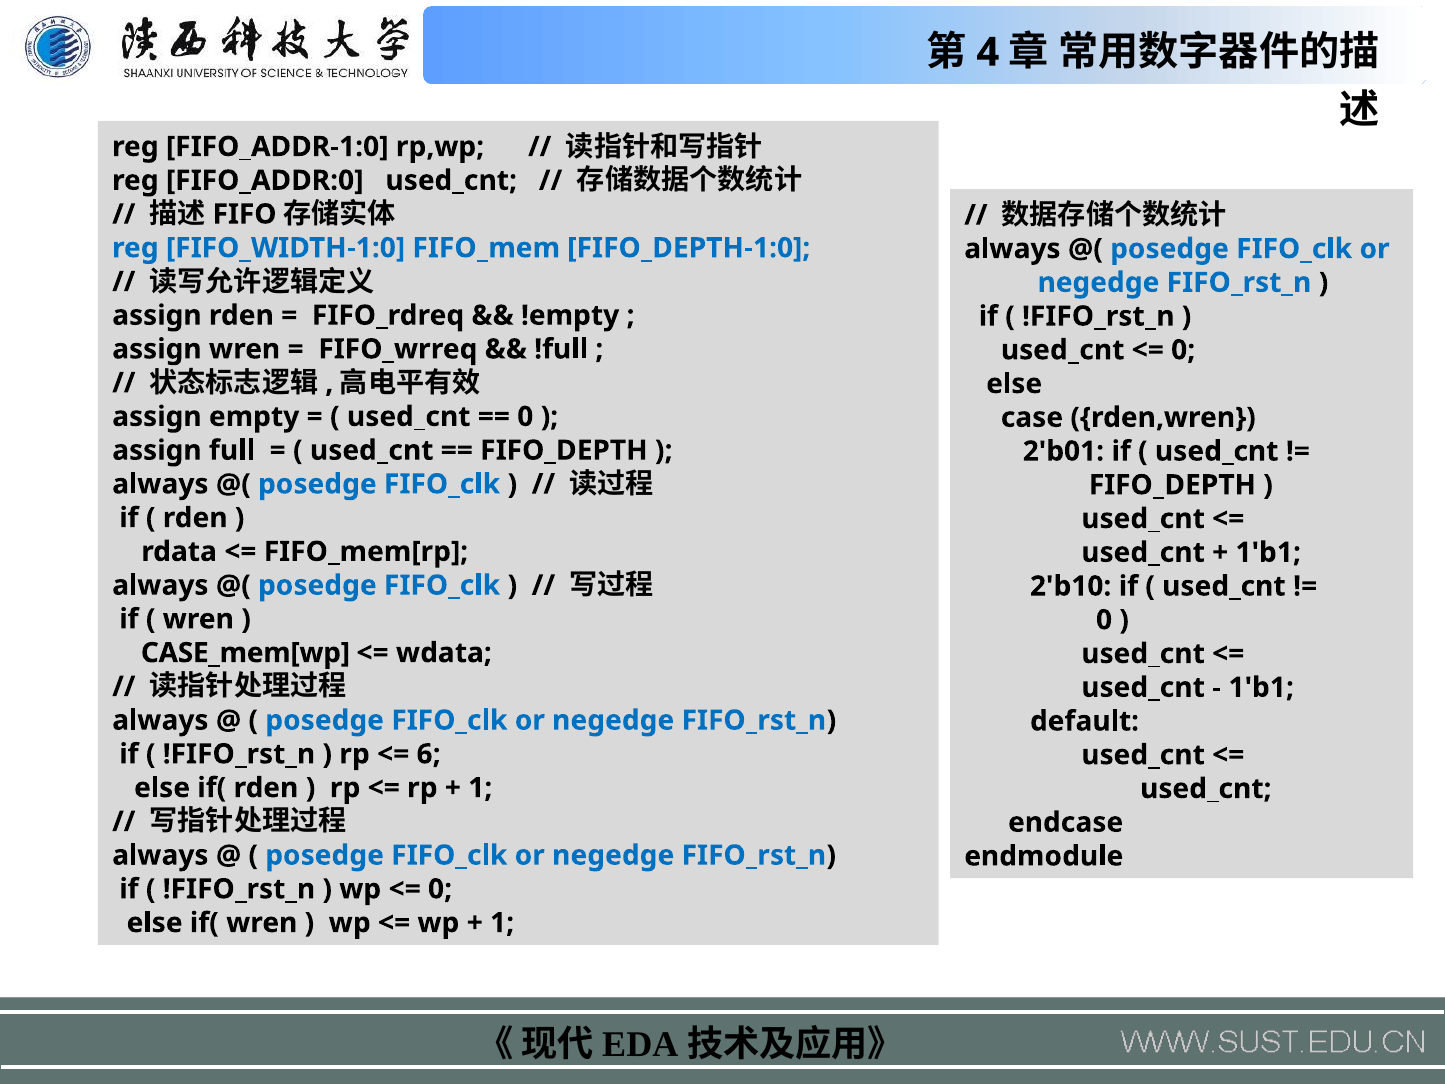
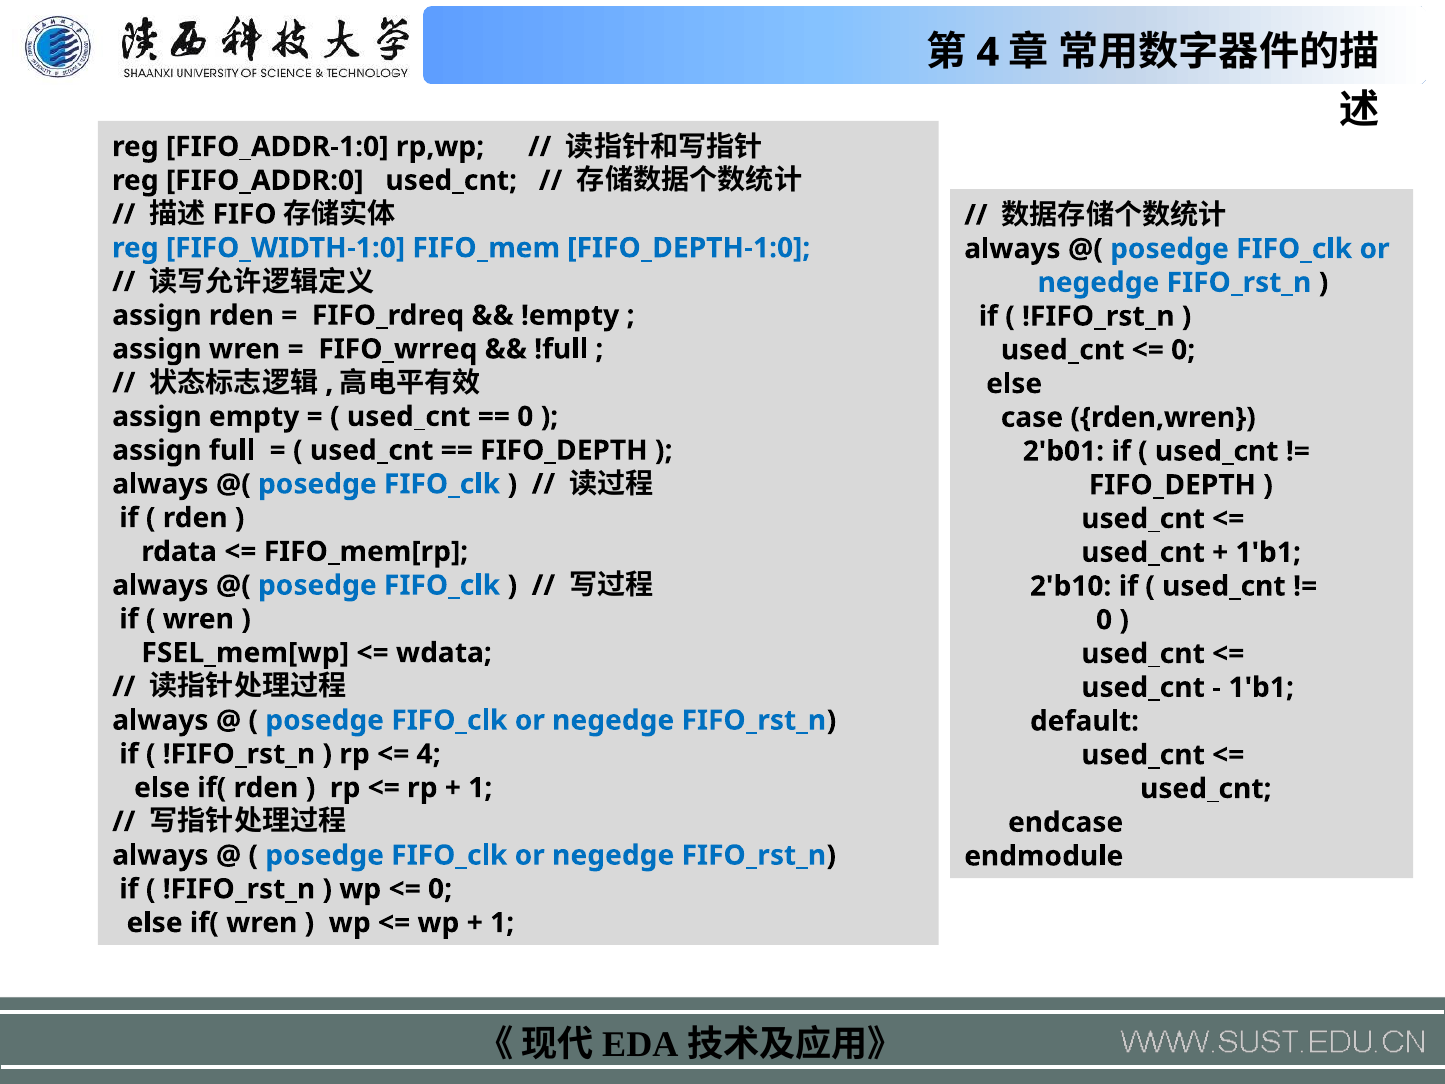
CASE_mem[wp: CASE_mem[wp -> FSEL_mem[wp
6 at (429, 754): 6 -> 4
